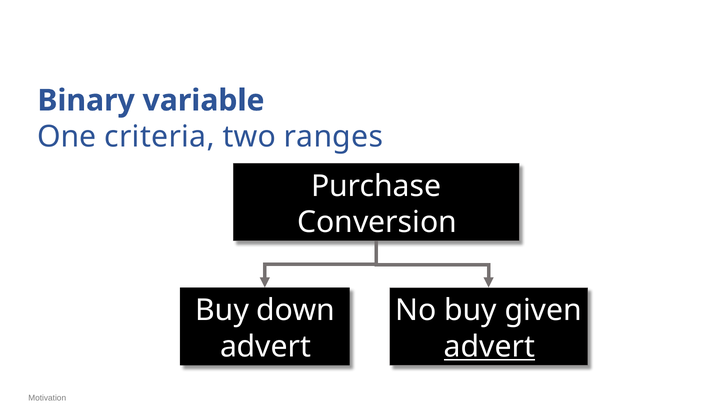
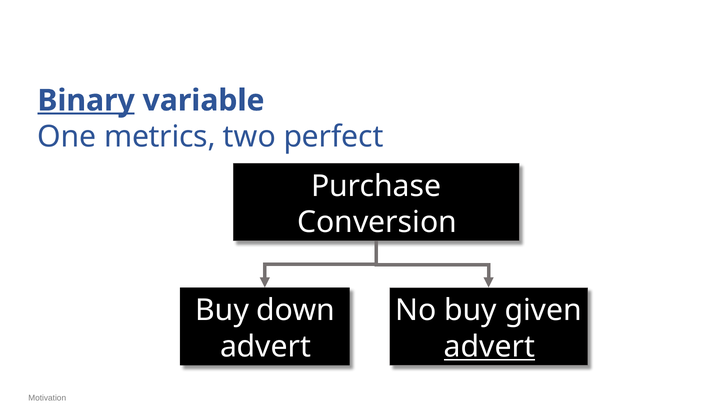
Binary underline: none -> present
criteria: criteria -> metrics
ranges: ranges -> perfect
